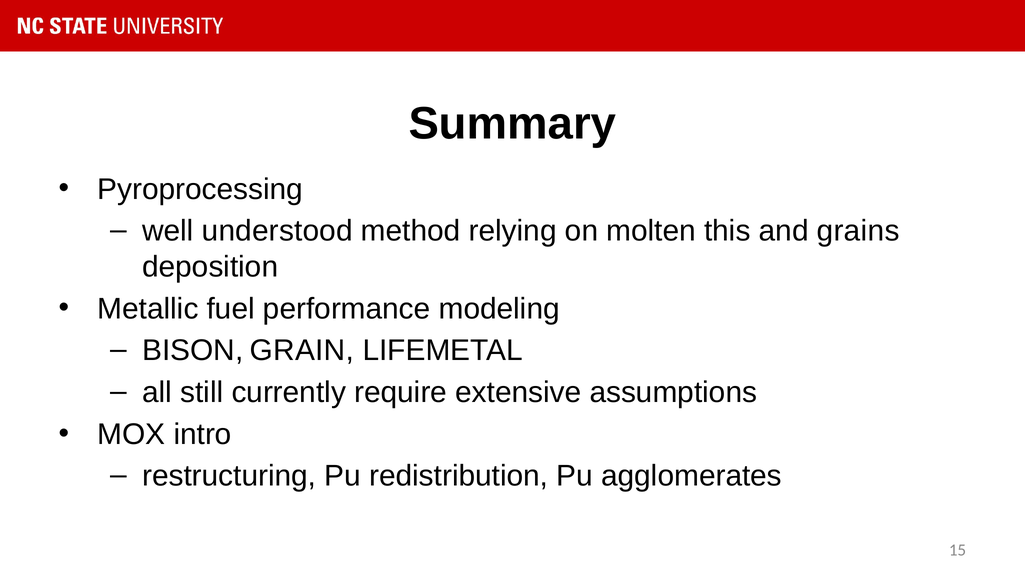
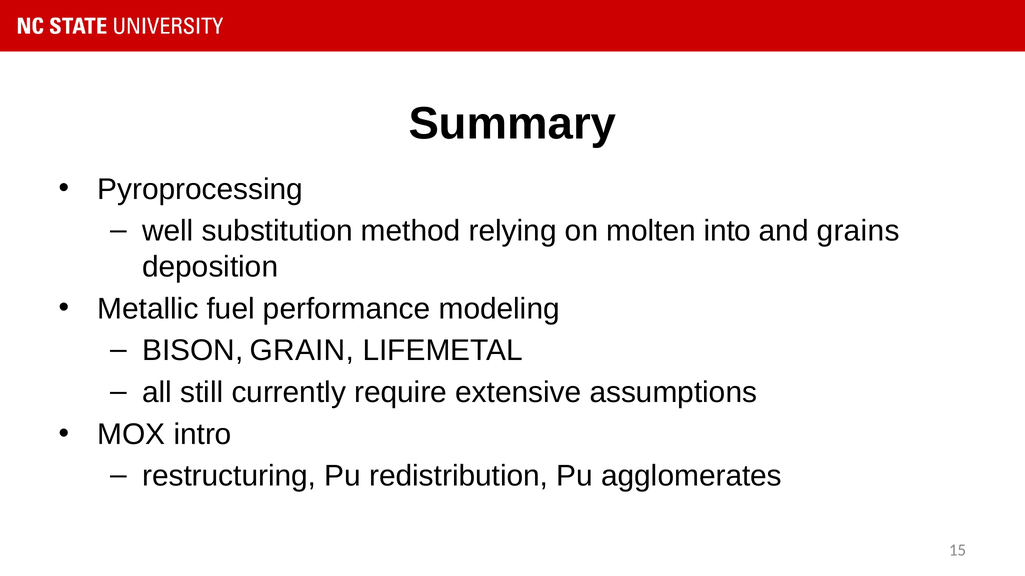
understood: understood -> substitution
this: this -> into
